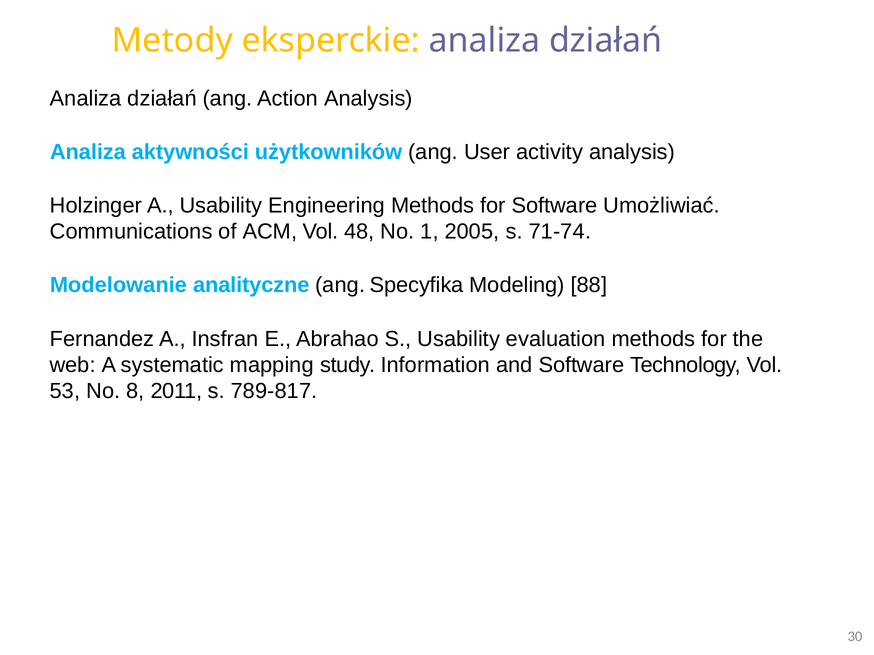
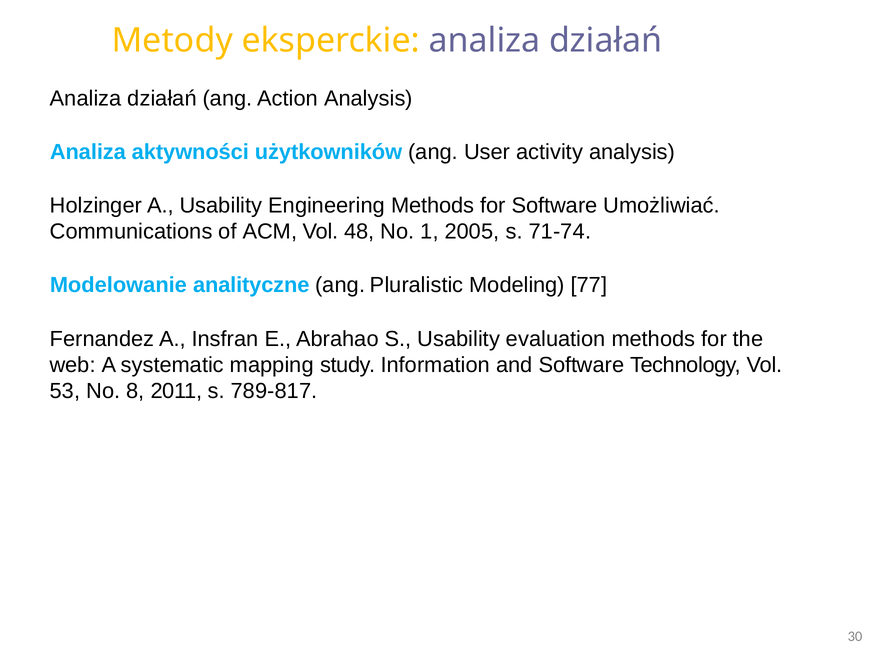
Specyfika: Specyfika -> Pluralistic
88: 88 -> 77
